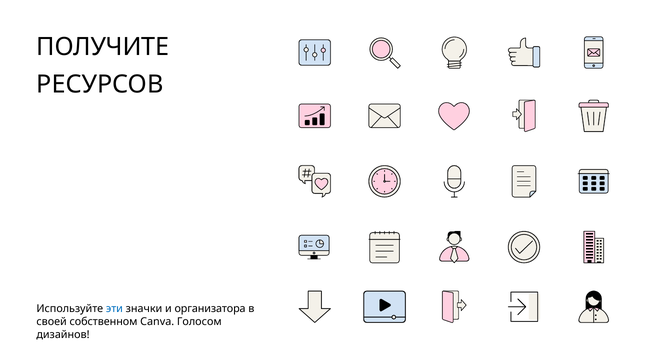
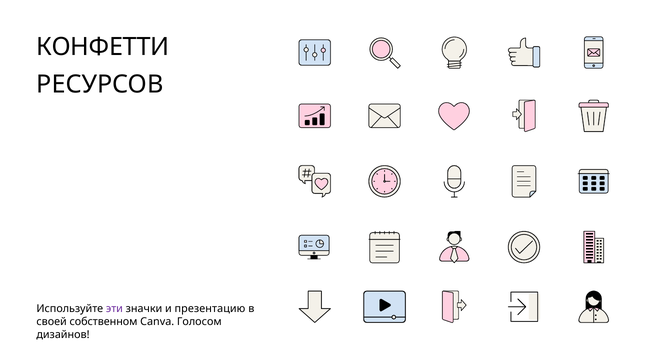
ПОЛУЧИТЕ: ПОЛУЧИТЕ -> КОНФЕТТИ
эти colour: blue -> purple
организатора: организатора -> презентацию
